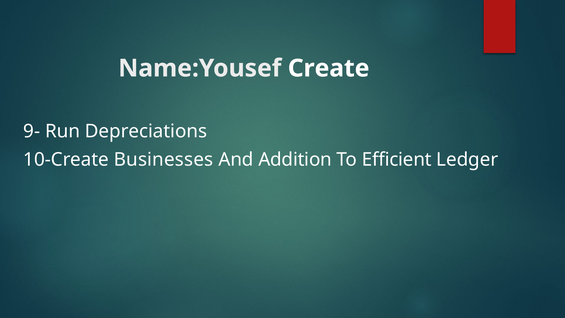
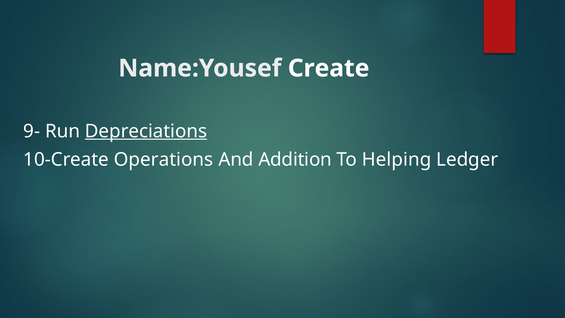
Depreciations underline: none -> present
Businesses: Businesses -> Operations
Efficient: Efficient -> Helping
